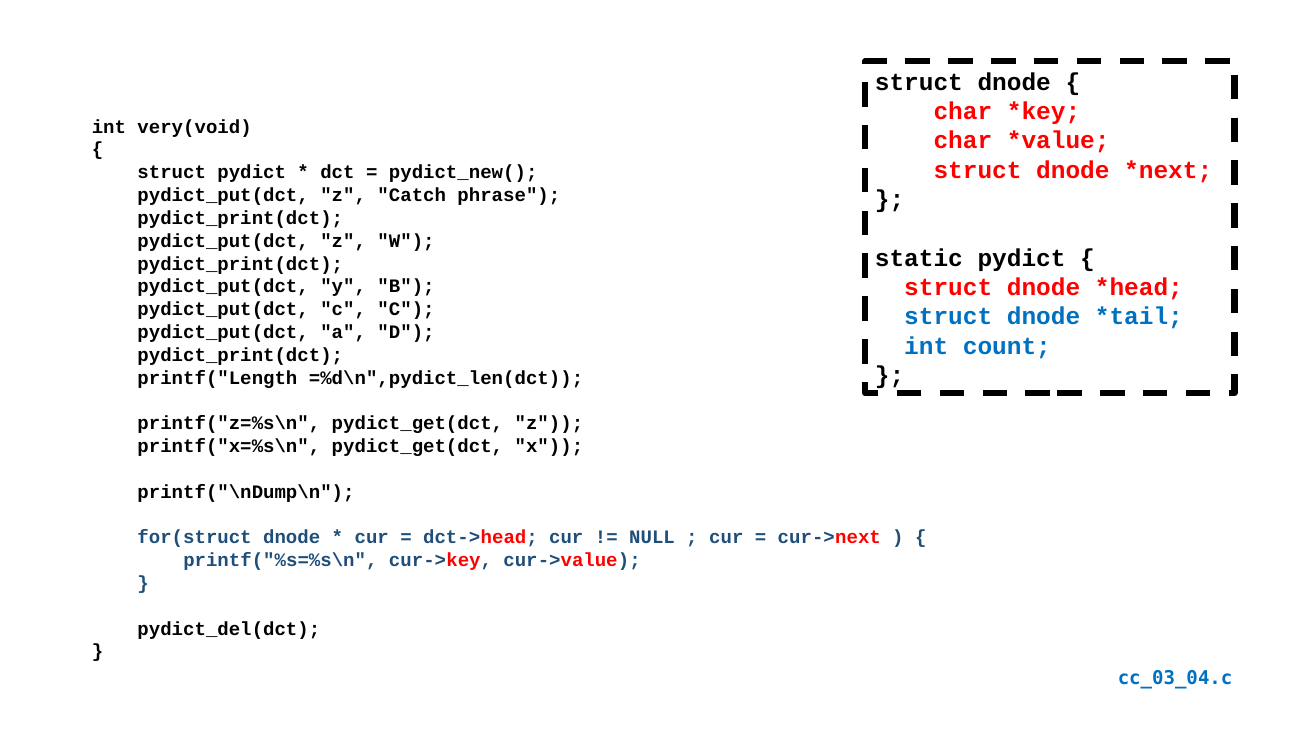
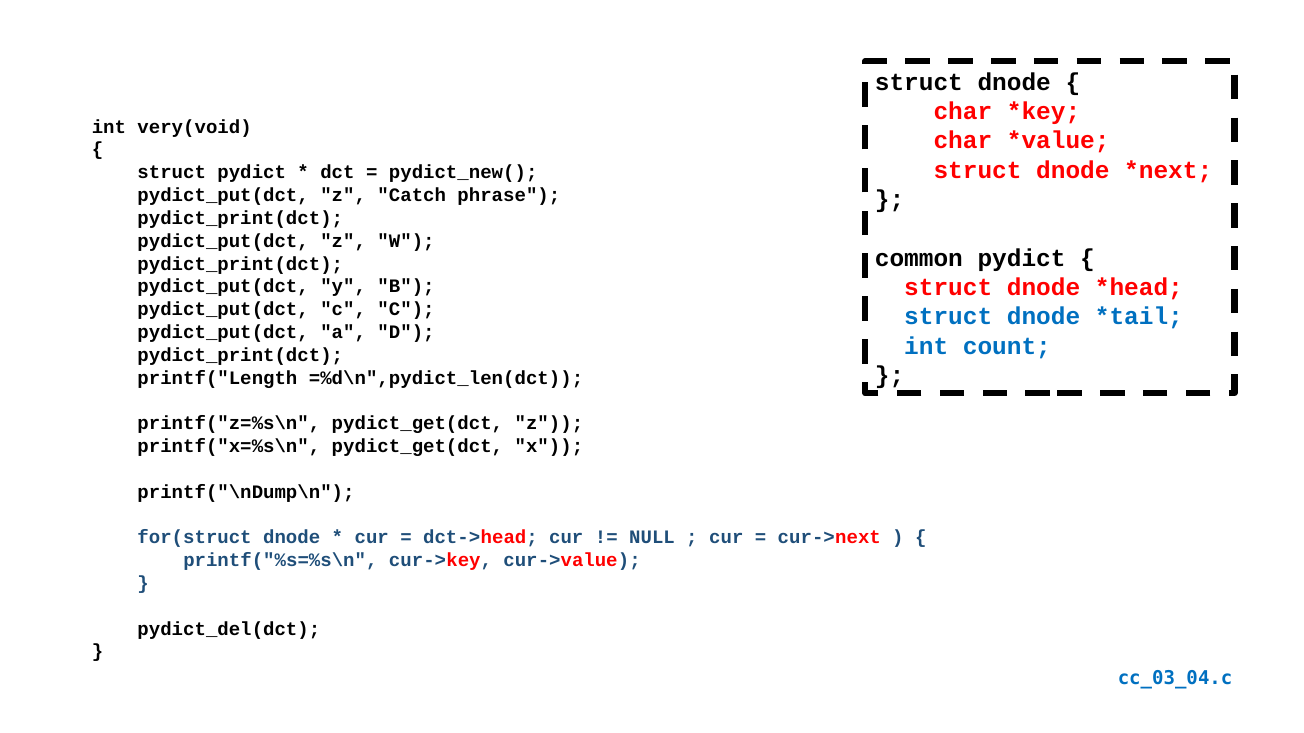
static: static -> common
